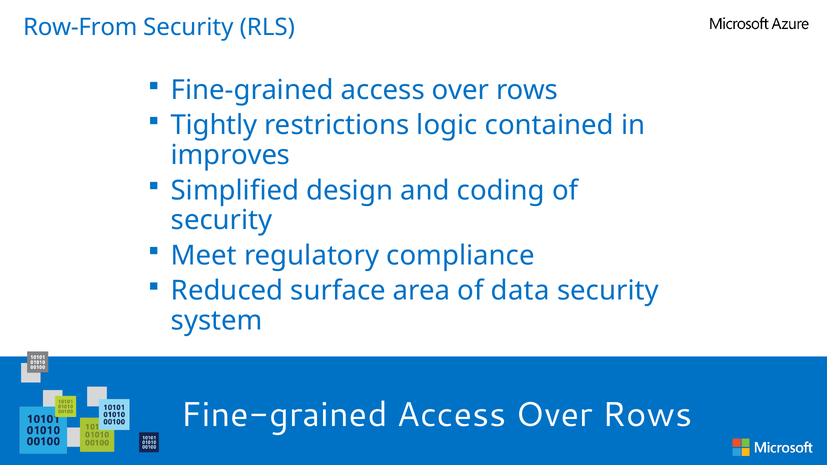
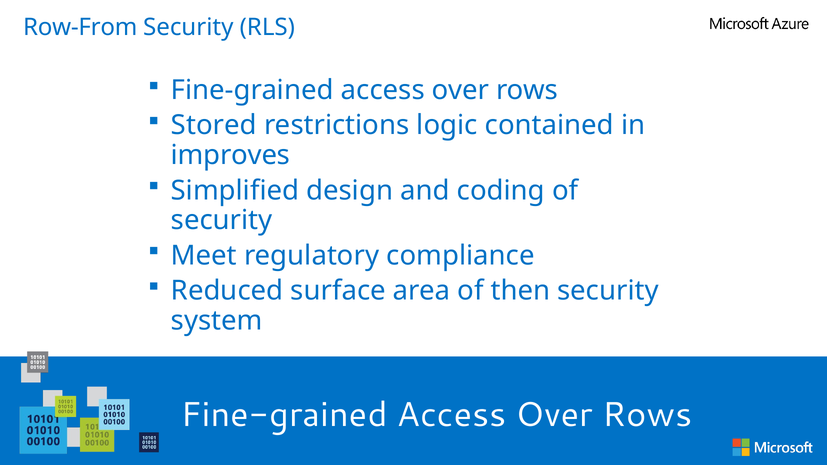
Tightly: Tightly -> Stored
data: data -> then
